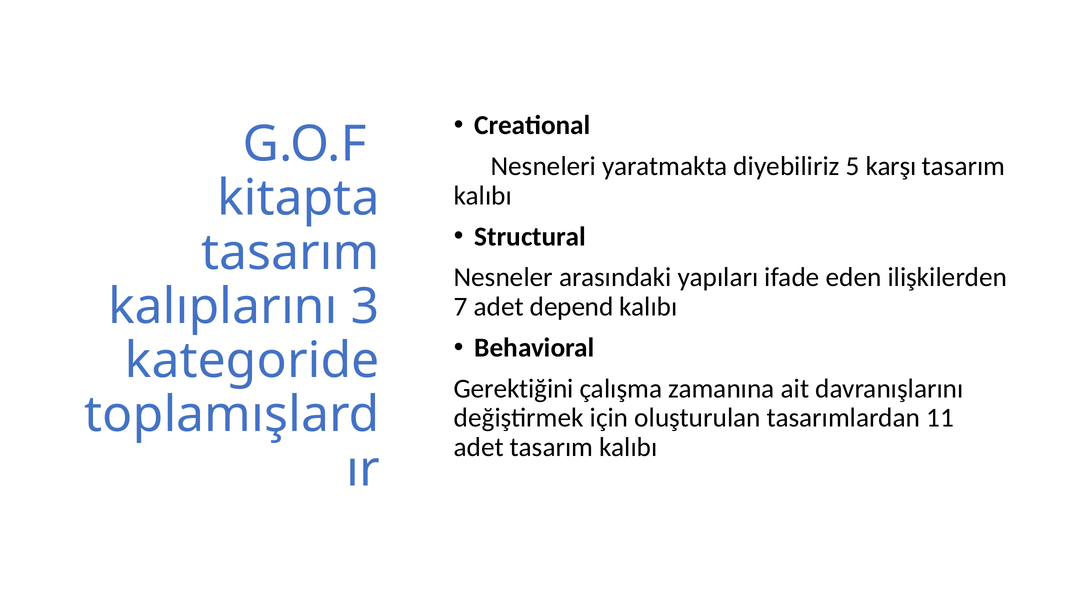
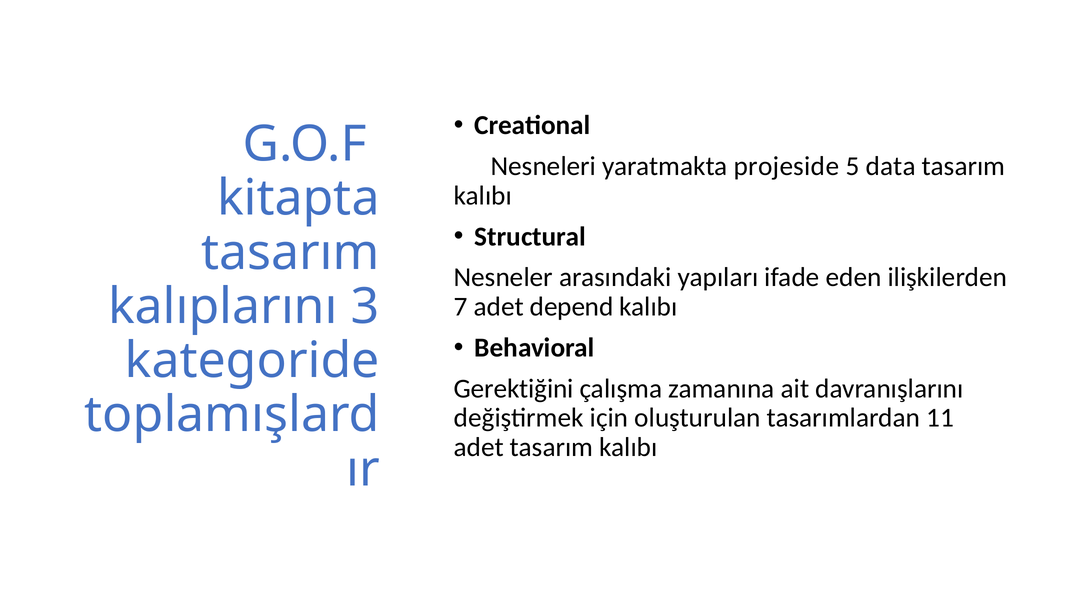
diyebiliriz: diyebiliriz -> projeside
karşı: karşı -> data
